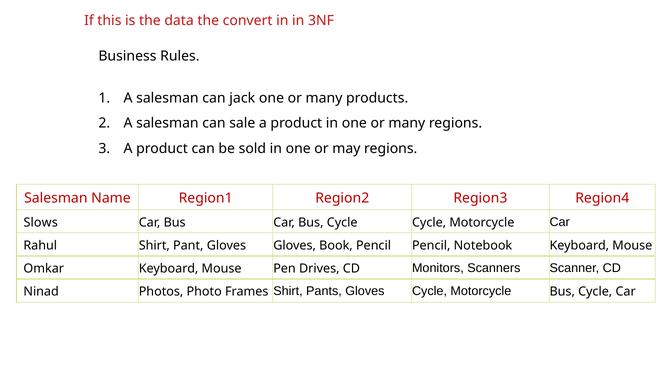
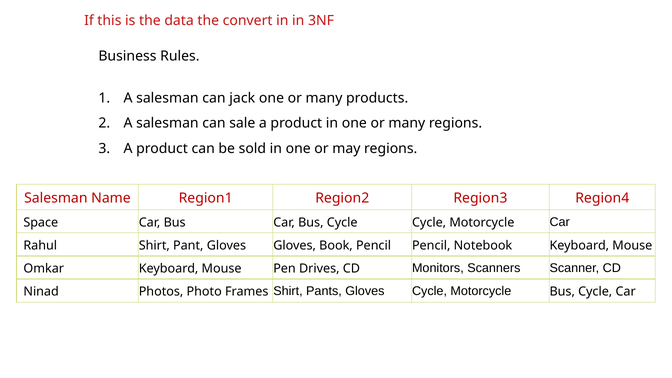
Slows: Slows -> Space
